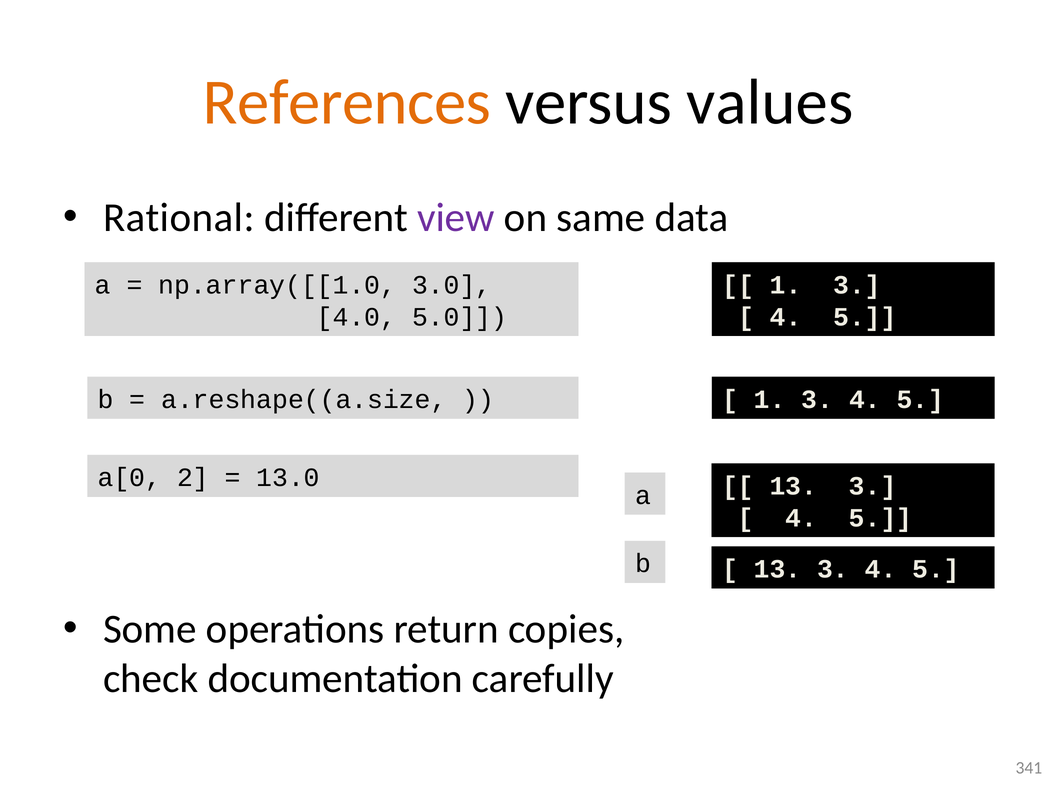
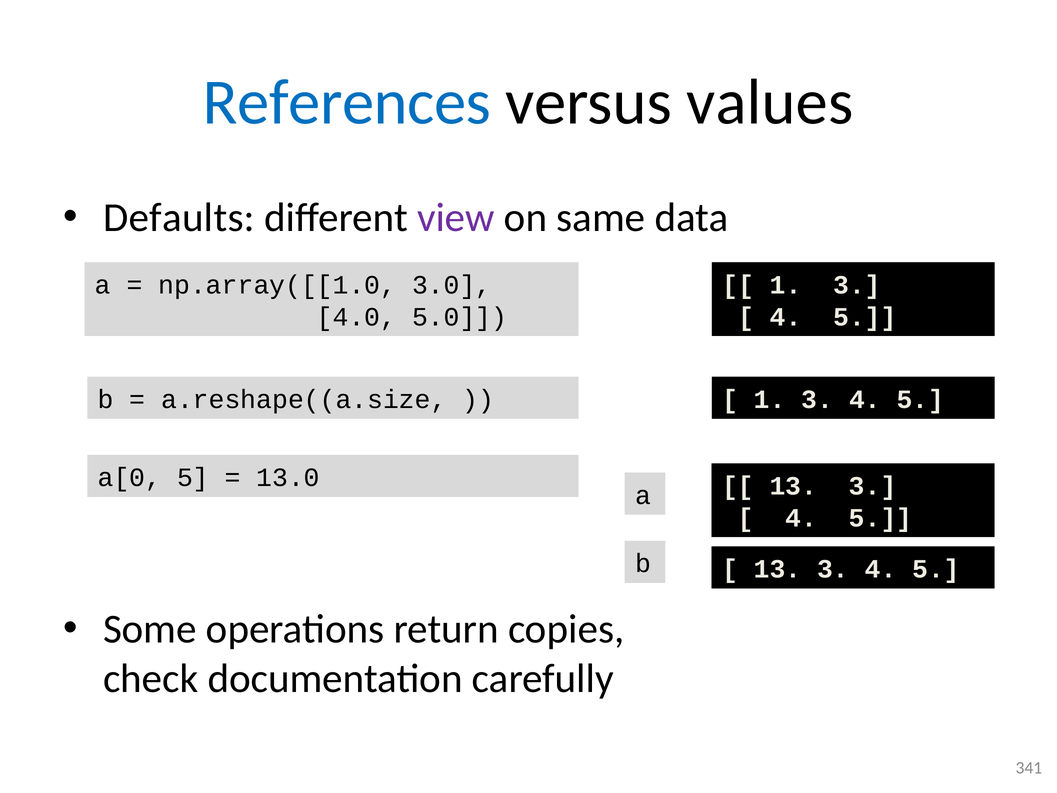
References colour: orange -> blue
Rational: Rational -> Defaults
a[0 2: 2 -> 5
